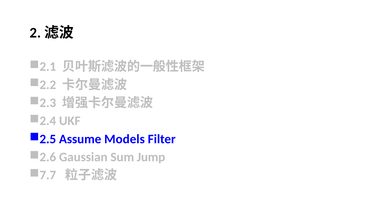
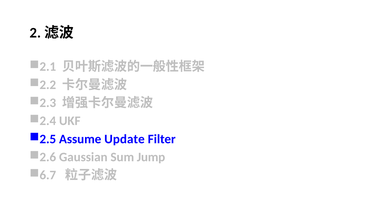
Models: Models -> Update
7.7: 7.7 -> 6.7
